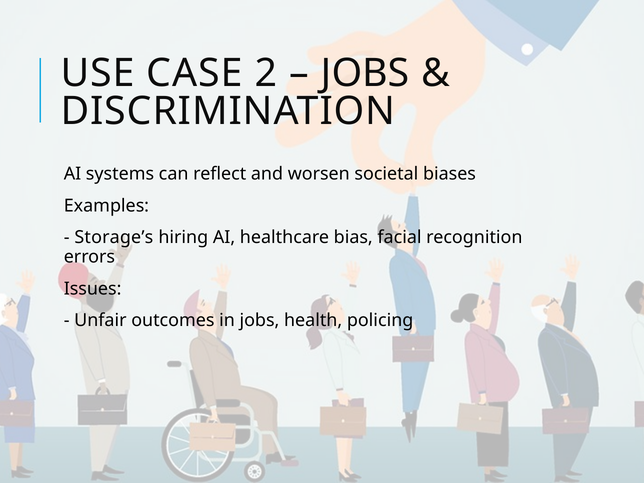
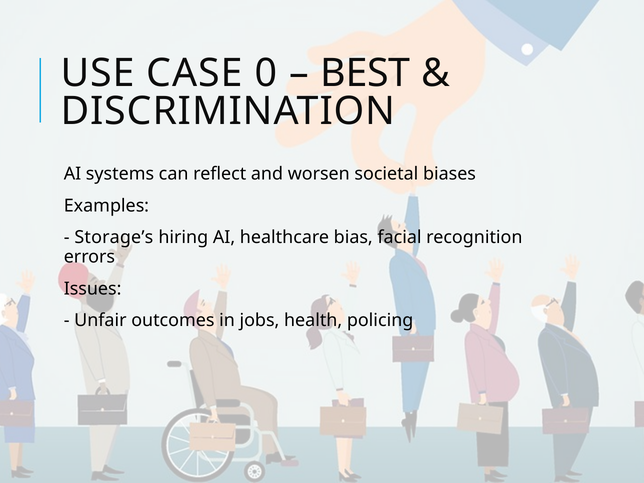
2: 2 -> 0
JOBS at (365, 73): JOBS -> BEST
